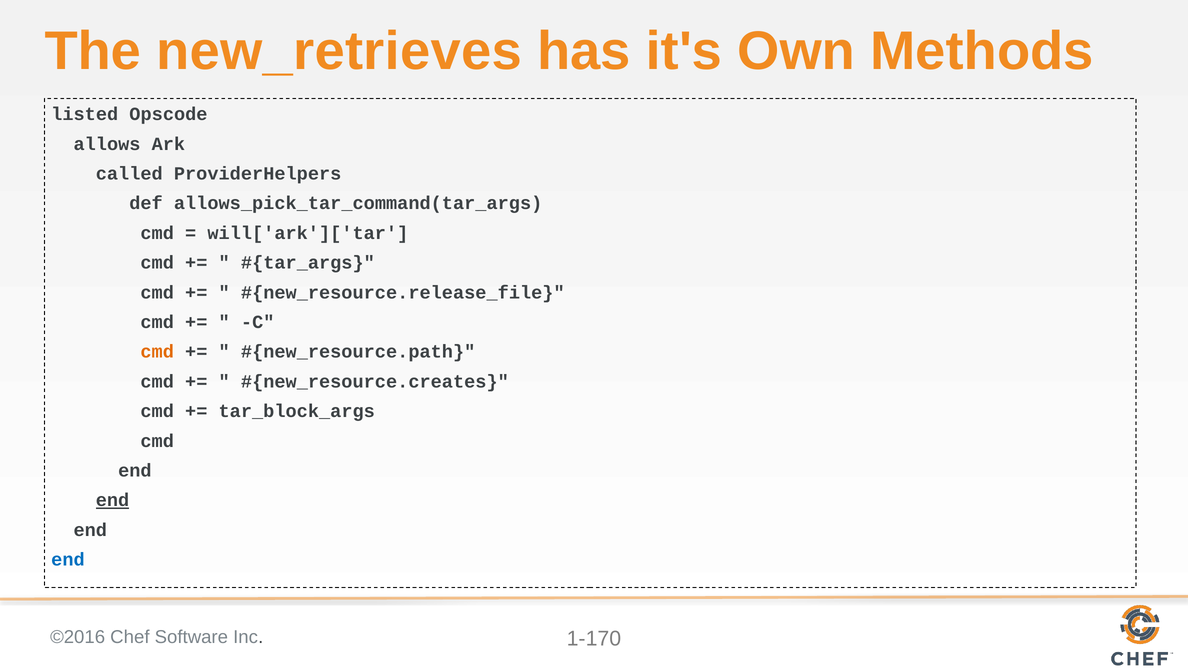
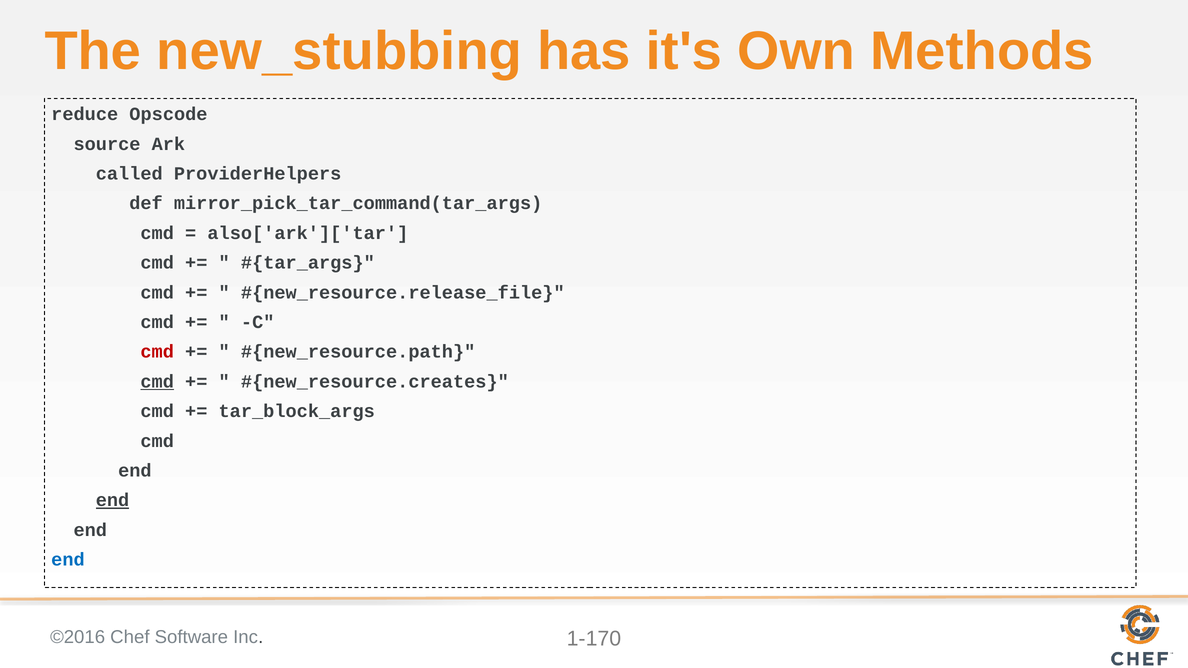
new_retrieves: new_retrieves -> new_stubbing
listed: listed -> reduce
allows: allows -> source
allows_pick_tar_command(tar_args: allows_pick_tar_command(tar_args -> mirror_pick_tar_command(tar_args
will['ark']['tar: will['ark']['tar -> also['ark']['tar
cmd at (157, 352) colour: orange -> red
cmd at (157, 382) underline: none -> present
